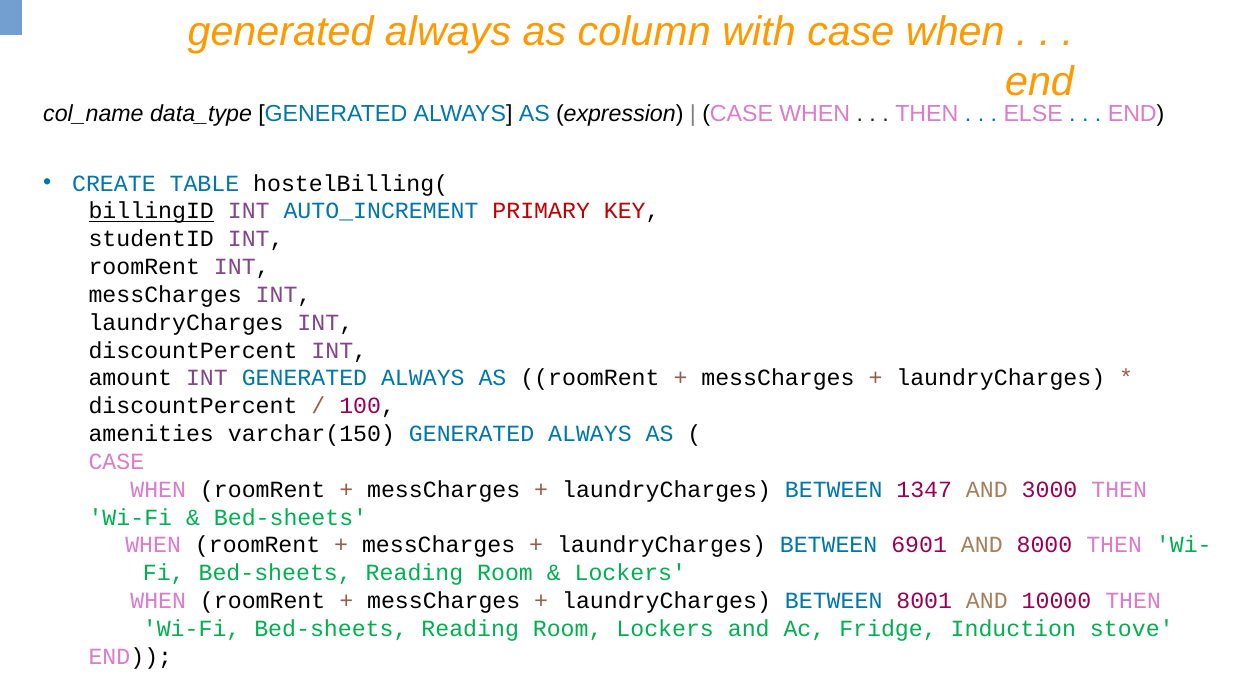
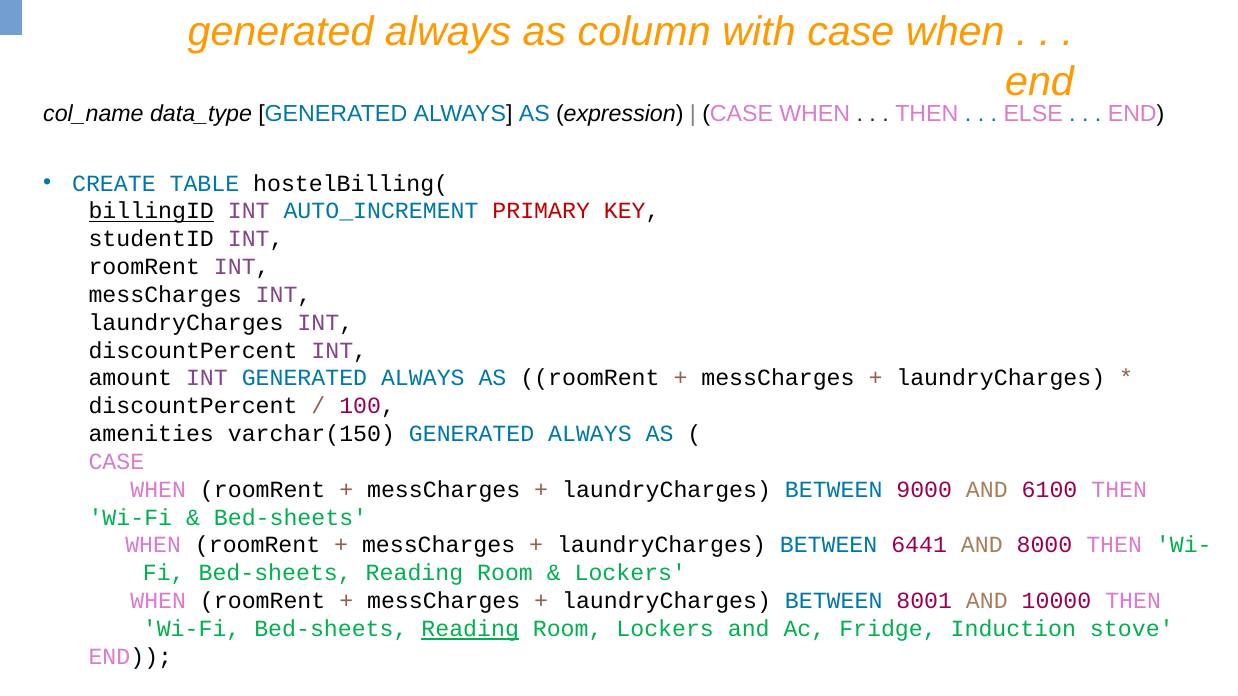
1347: 1347 -> 9000
3000: 3000 -> 6100
6901: 6901 -> 6441
Reading at (470, 629) underline: none -> present
